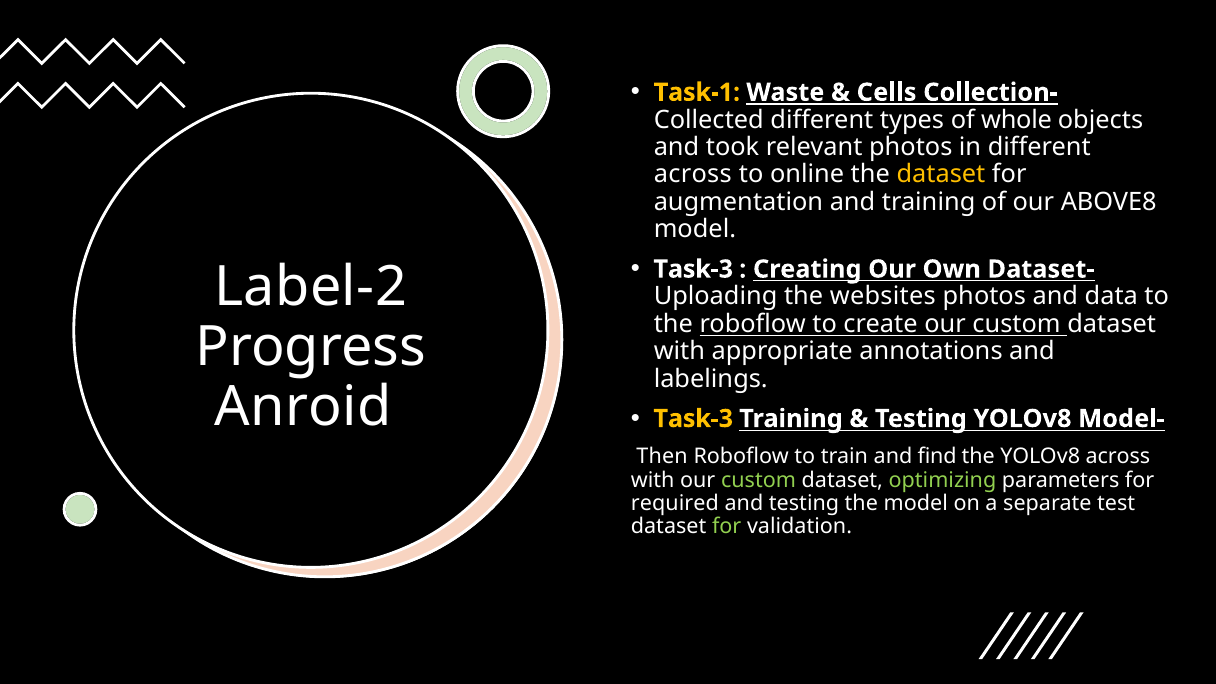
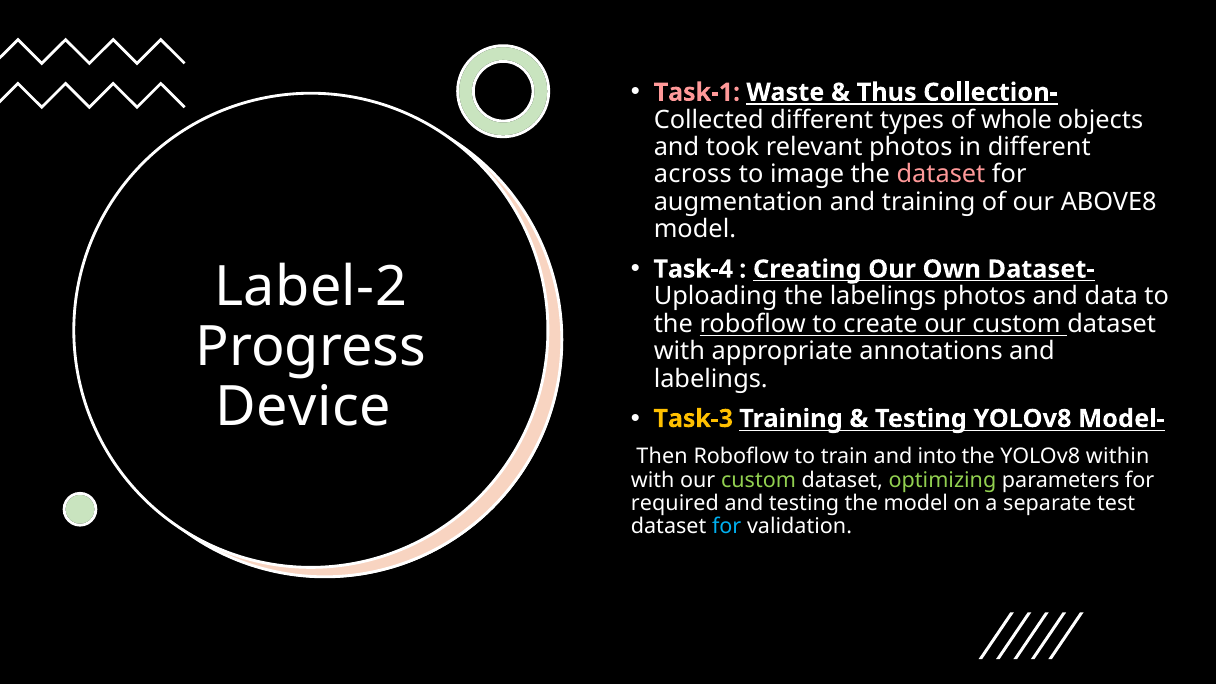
Task-1 colour: yellow -> pink
Cells: Cells -> Thus
online: online -> image
dataset at (941, 174) colour: yellow -> pink
Task-3 at (693, 269): Task-3 -> Task-4
the websites: websites -> labelings
Anroid: Anroid -> Device
find: find -> into
YOLOv8 across: across -> within
for at (727, 526) colour: light green -> light blue
